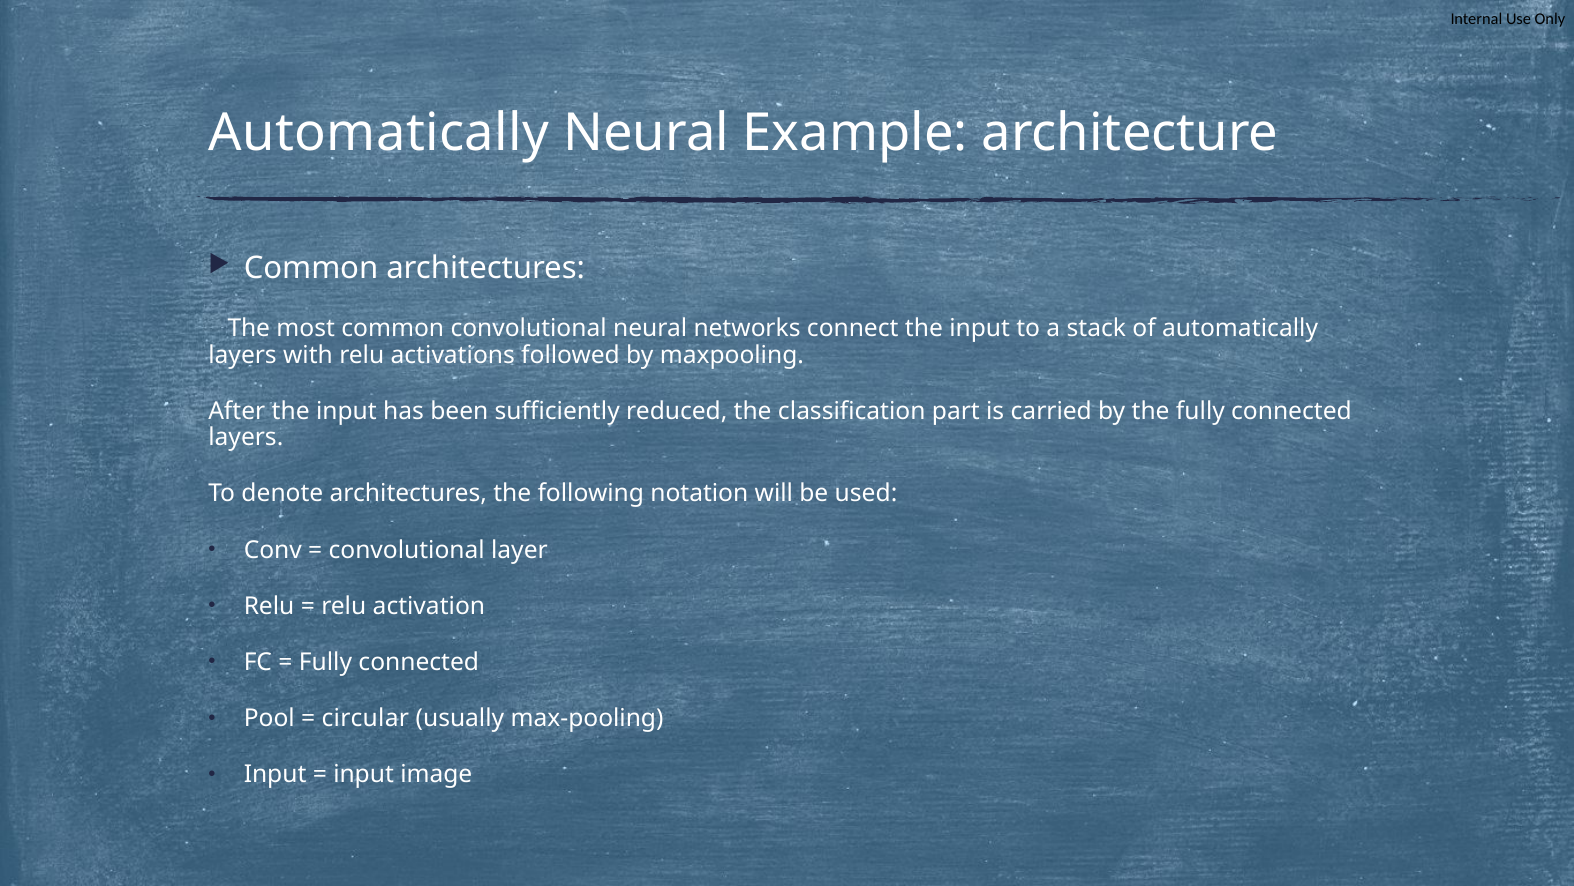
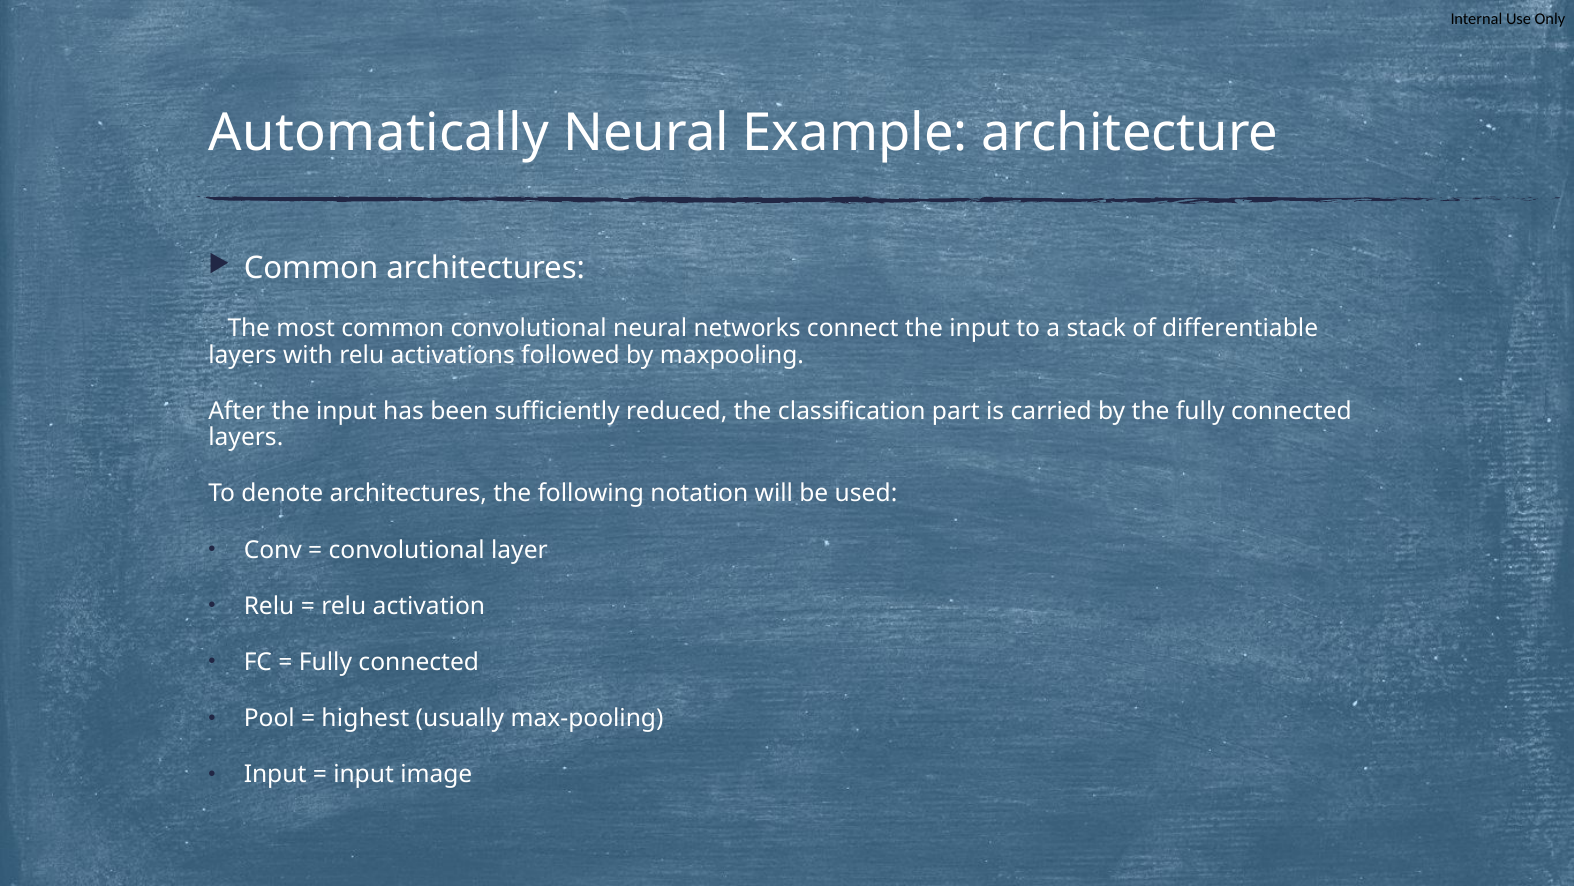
of automatically: automatically -> differentiable
circular: circular -> highest
